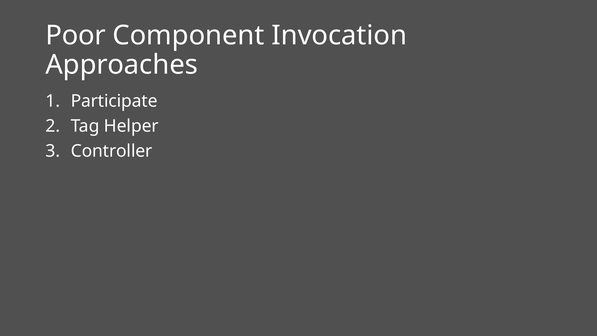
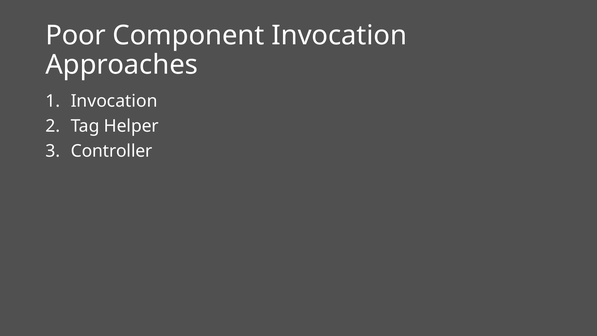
Participate at (114, 101): Participate -> Invocation
